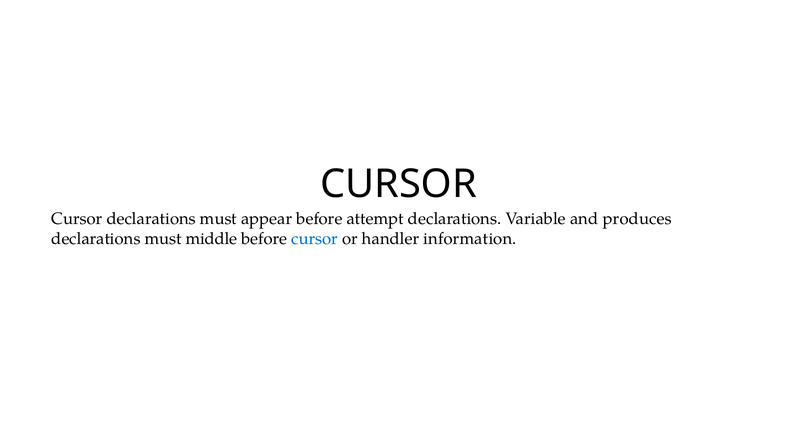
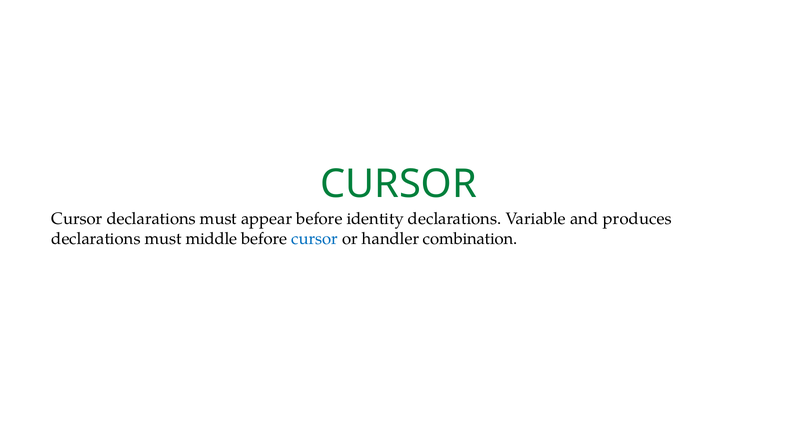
CURSOR at (398, 184) colour: black -> green
attempt: attempt -> identity
information: information -> combination
